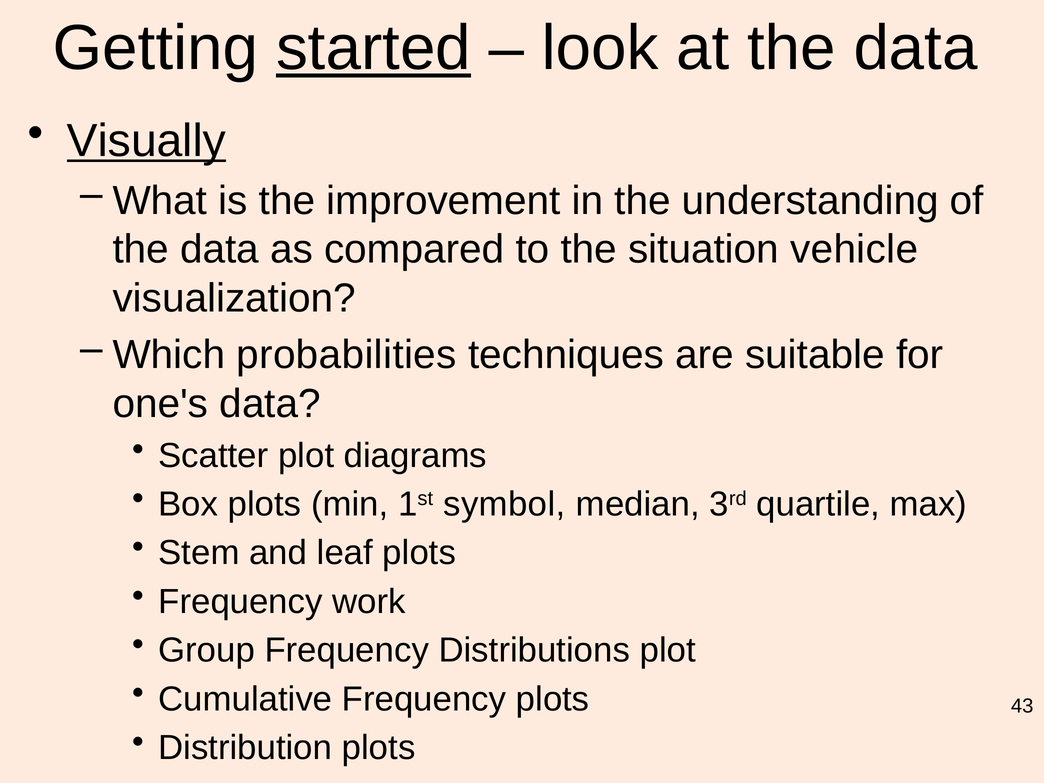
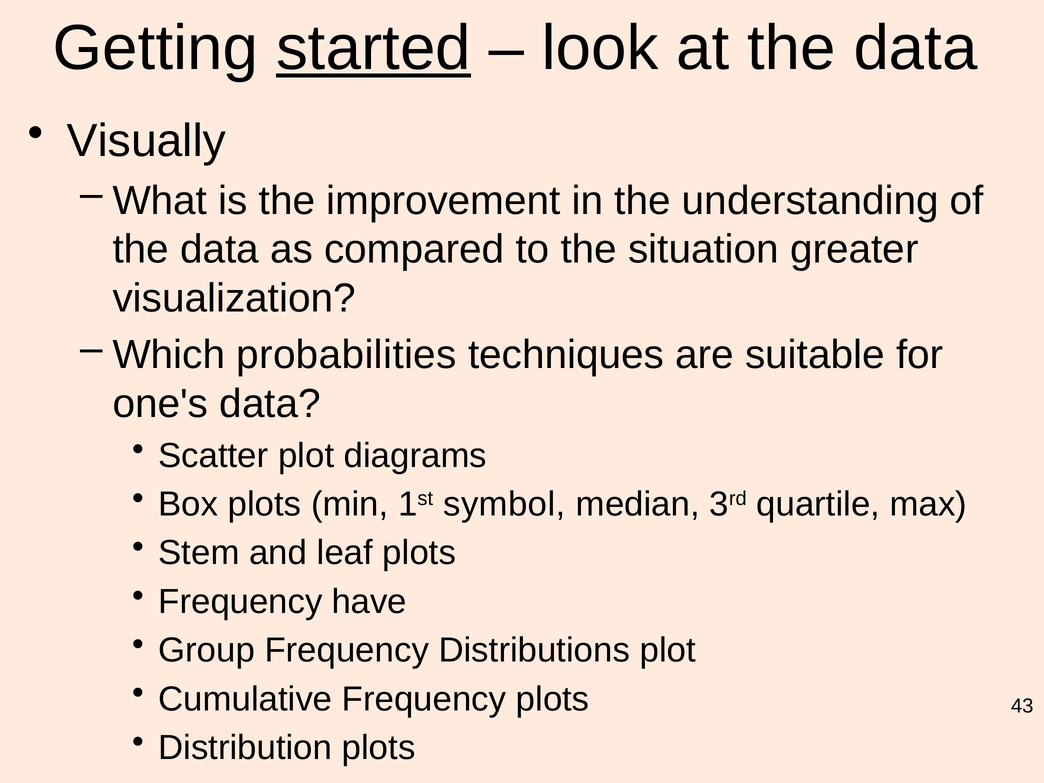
Visually underline: present -> none
vehicle: vehicle -> greater
work: work -> have
